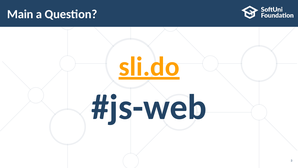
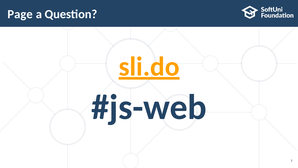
Main: Main -> Page
